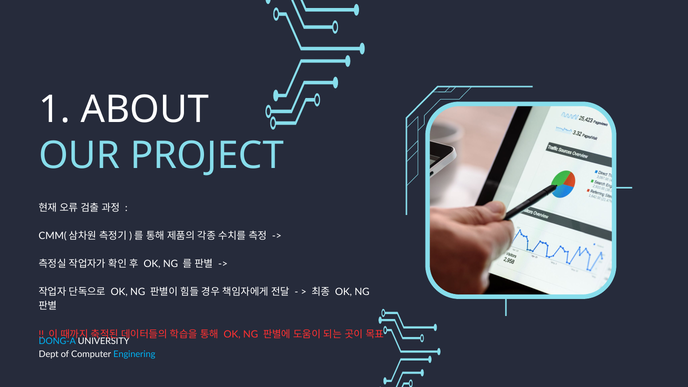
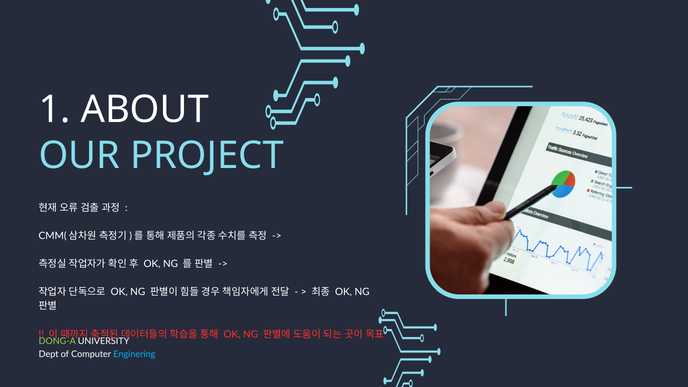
DONG-A colour: light blue -> light green
